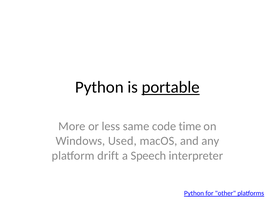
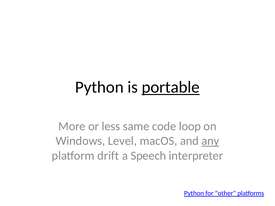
time: time -> loop
Used: Used -> Level
any underline: none -> present
